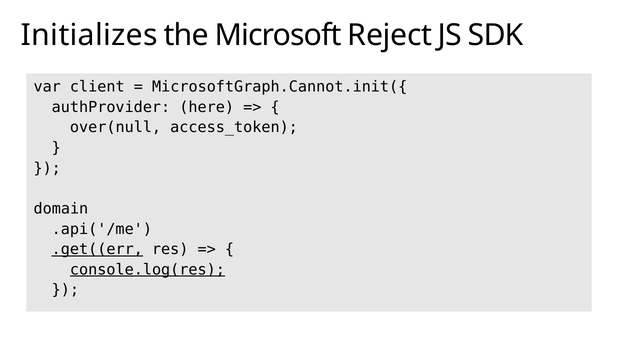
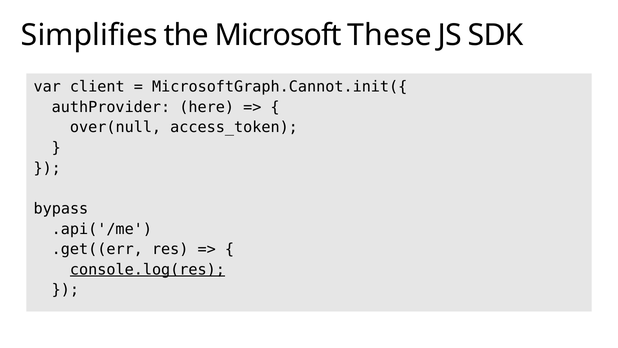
Initializes: Initializes -> Simplifies
Reject: Reject -> These
domain: domain -> bypass
.get((err underline: present -> none
